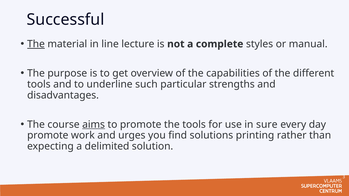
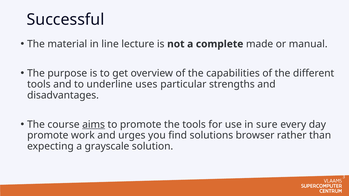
The at (36, 44) underline: present -> none
styles: styles -> made
such: such -> uses
printing: printing -> browser
delimited: delimited -> grayscale
